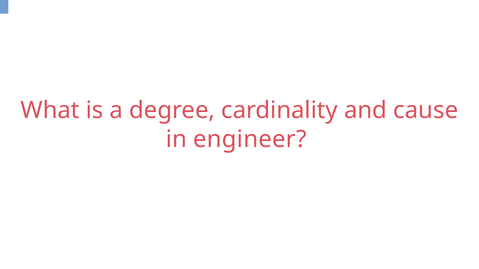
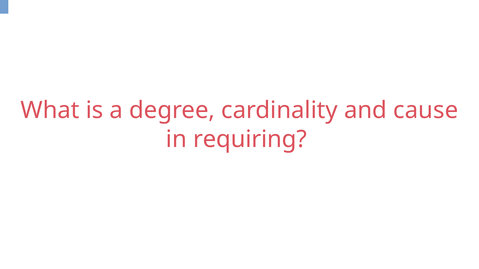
engineer: engineer -> requiring
